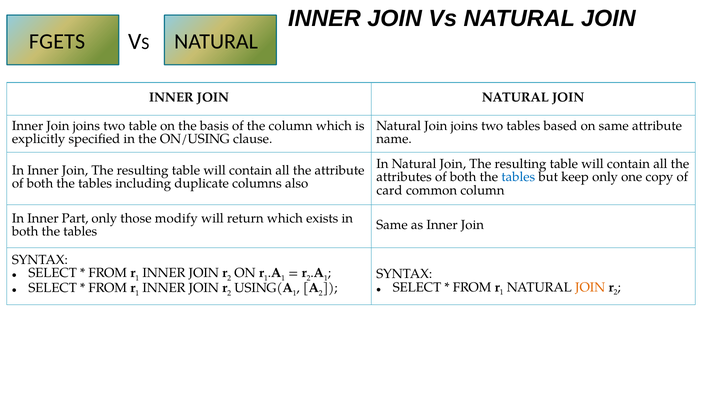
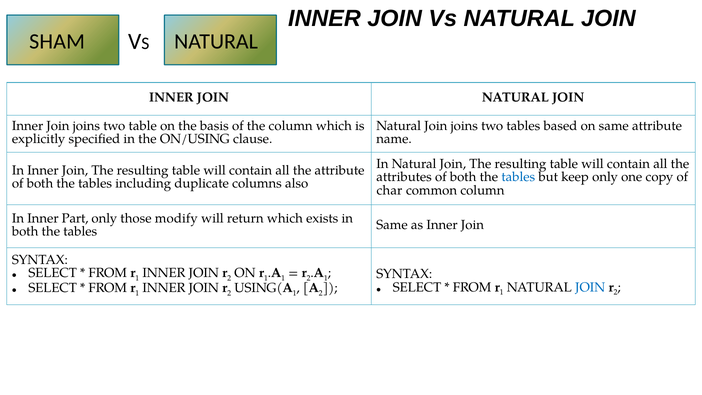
FGETS: FGETS -> SHAM
card: card -> char
JOIN at (590, 287) colour: orange -> blue
